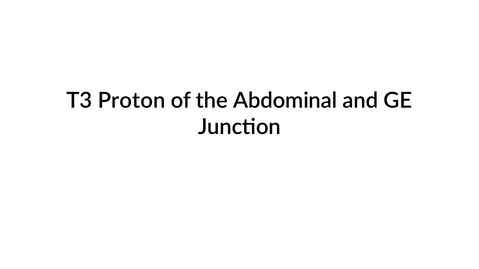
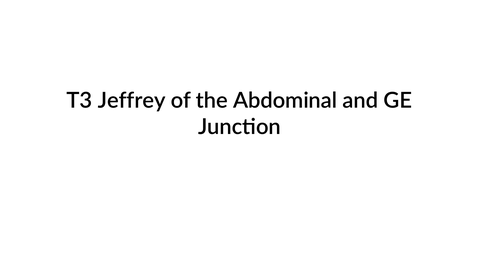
Proton: Proton -> Jeffrey
